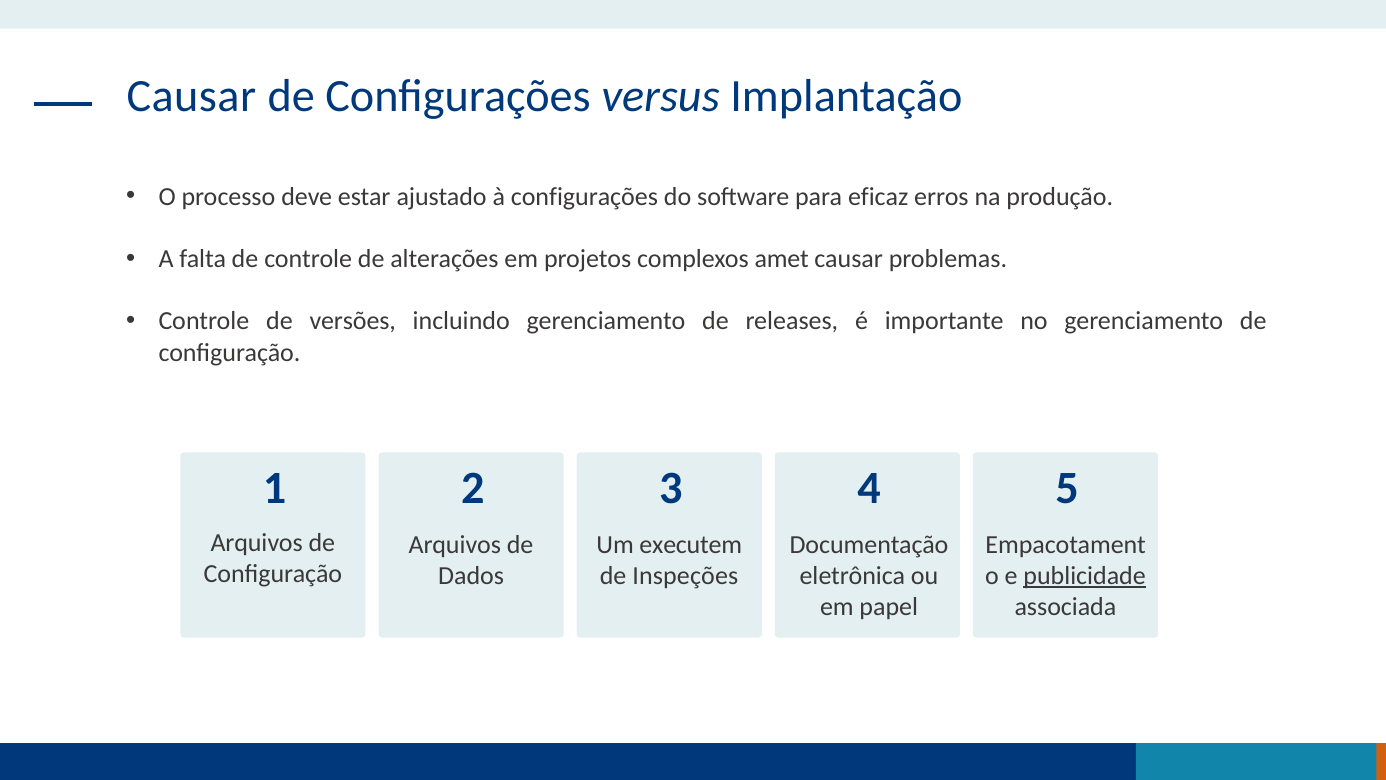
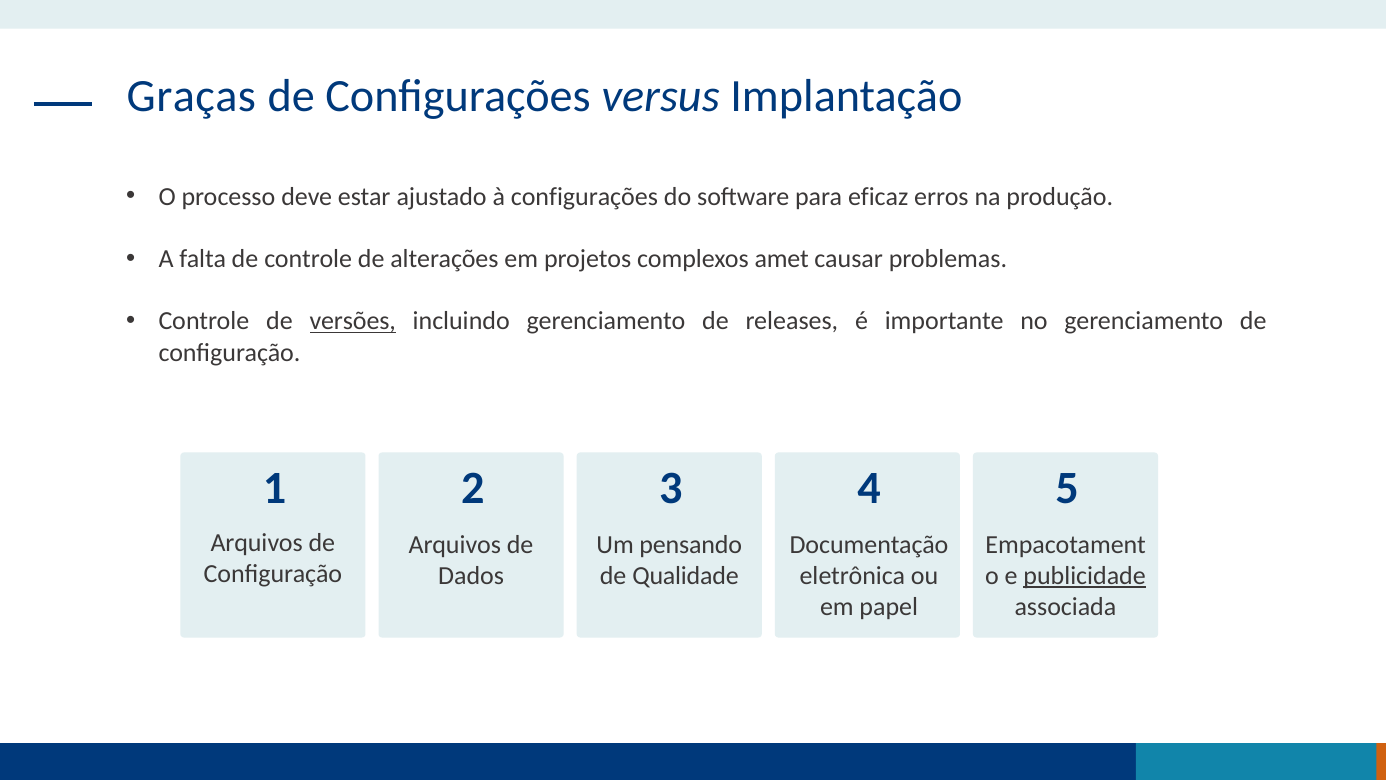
Causar at (191, 96): Causar -> Graças
versões underline: none -> present
executem: executem -> pensando
Inspeções: Inspeções -> Qualidade
